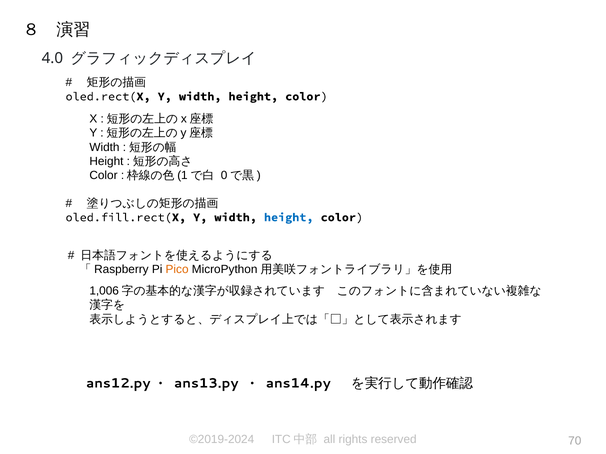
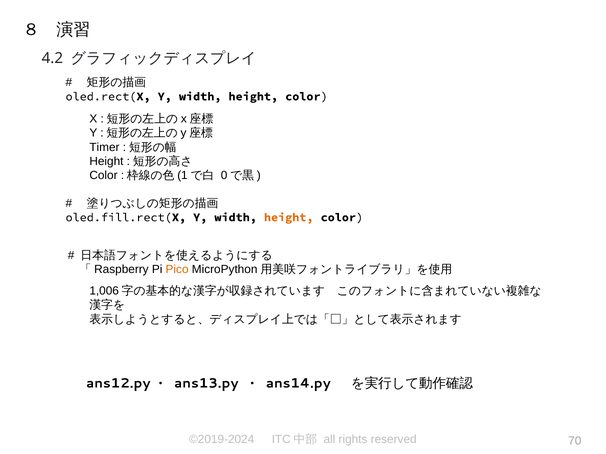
4.0: 4.0 -> 4.2
Width at (104, 147): Width -> Timer
height at (289, 218) colour: blue -> orange
